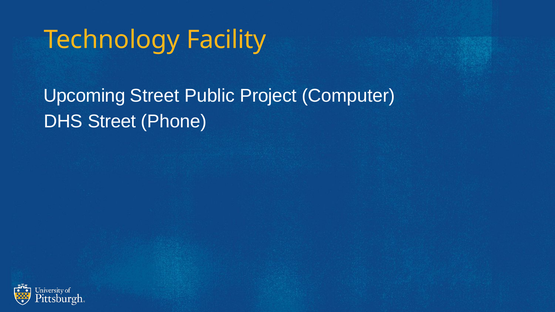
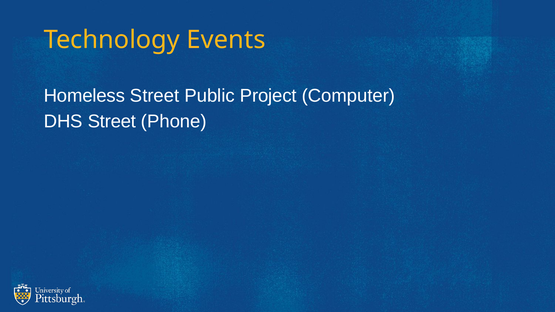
Facility: Facility -> Events
Upcoming: Upcoming -> Homeless
